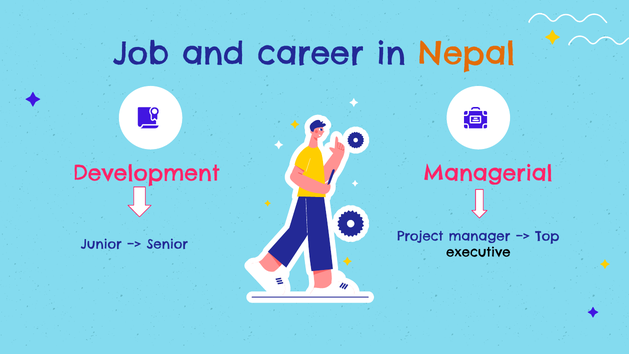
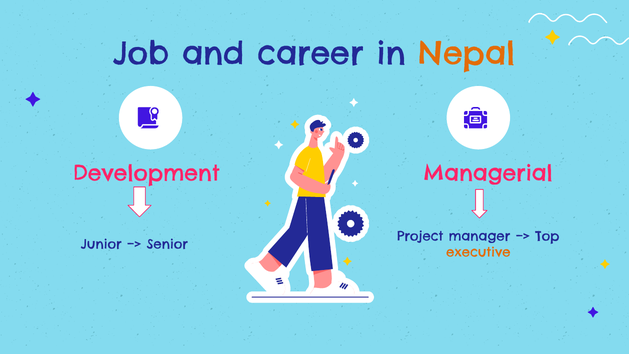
executive colour: black -> orange
